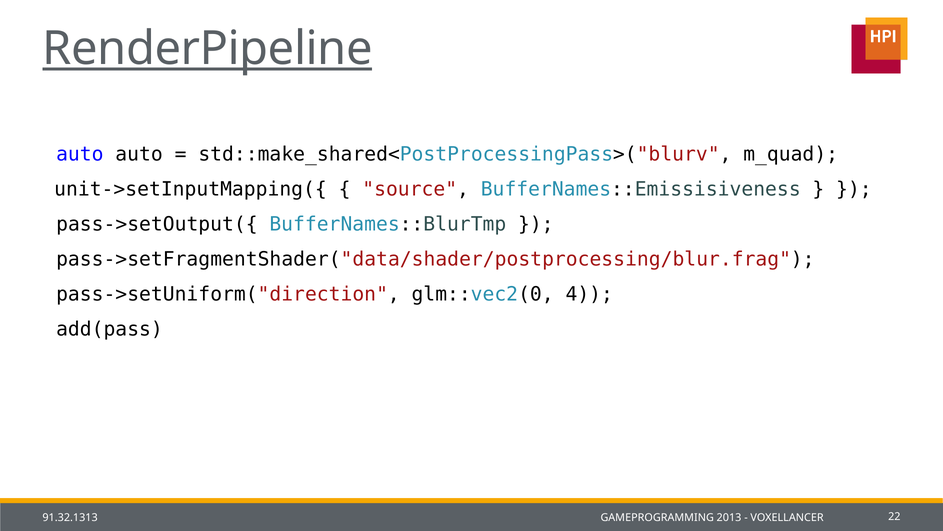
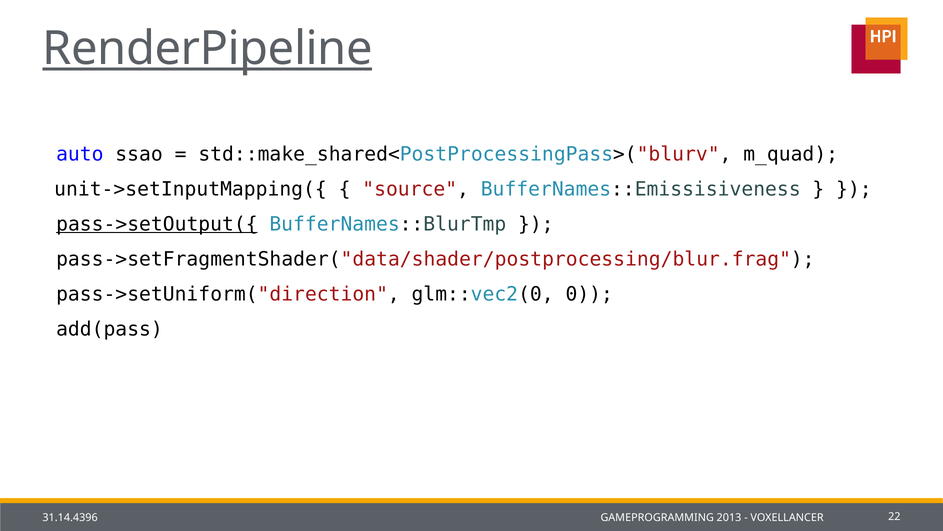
auto auto: auto -> ssao
pass->setOutput({ underline: none -> present
4: 4 -> 0
91.32.1313: 91.32.1313 -> 31.14.4396
